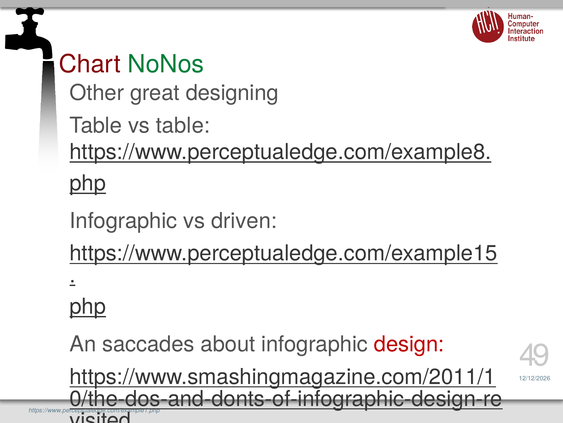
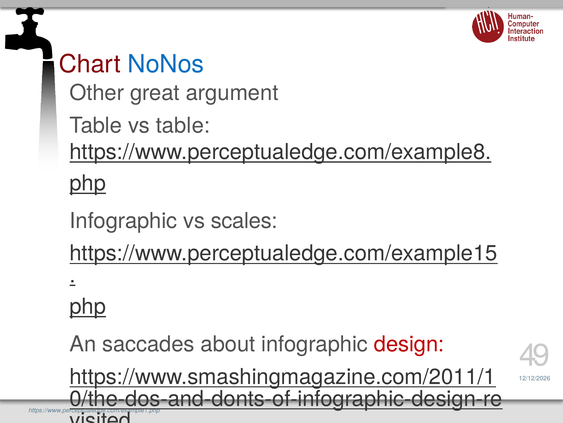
NoNos colour: green -> blue
designing: designing -> argument
driven: driven -> scales
